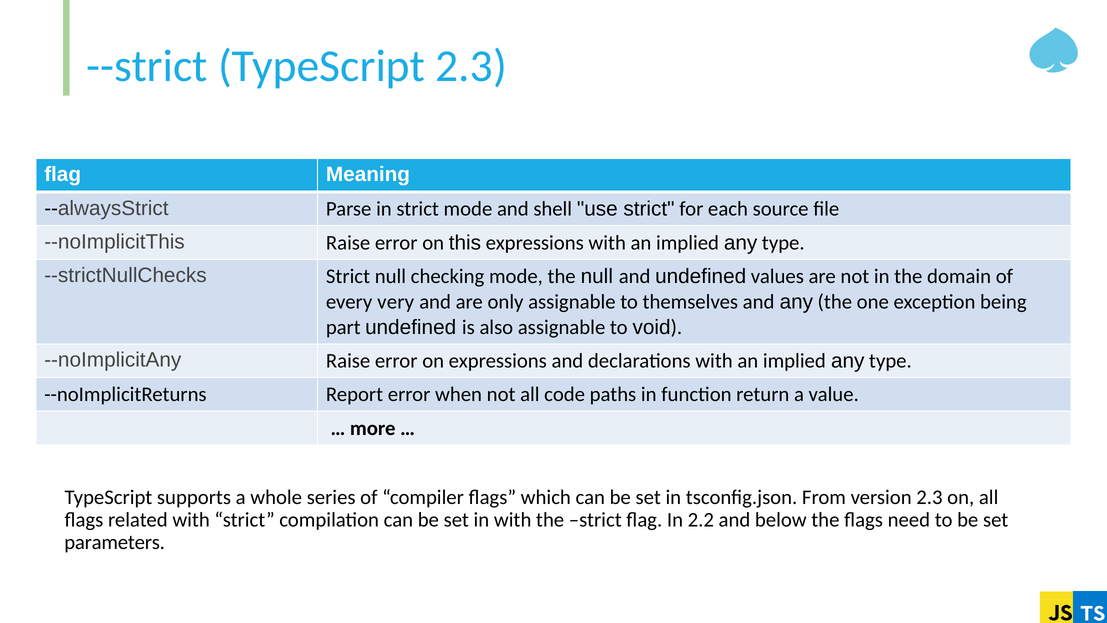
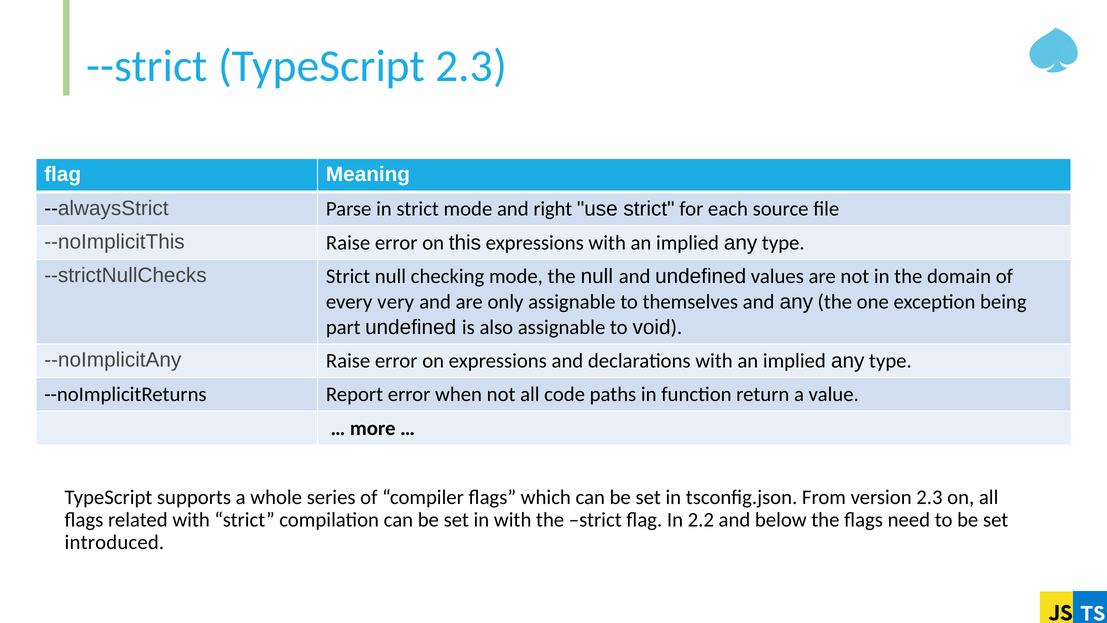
shell: shell -> right
parameters: parameters -> introduced
